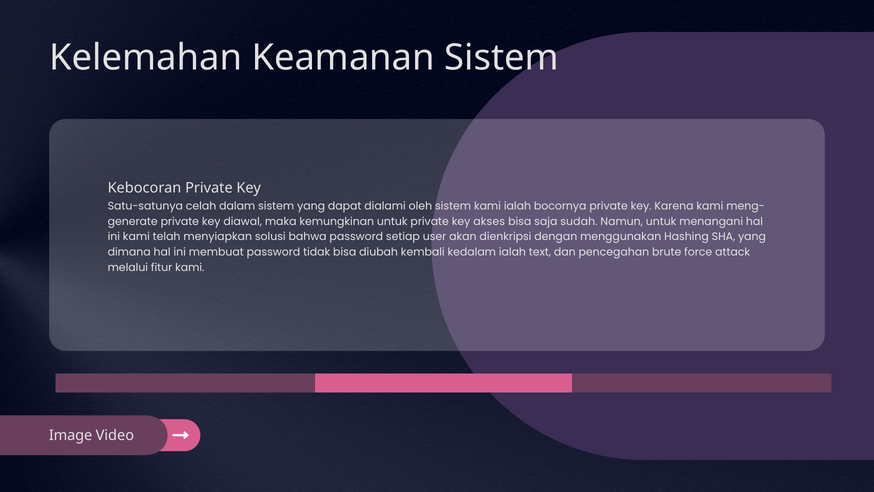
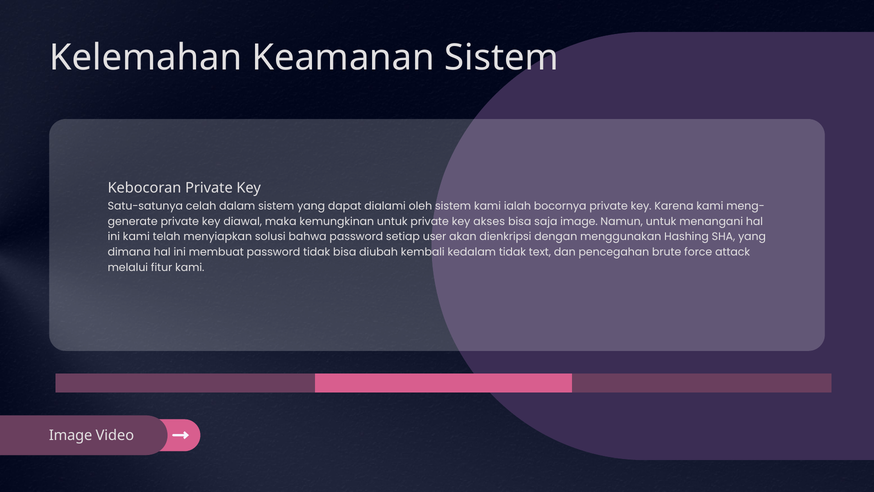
saja sudah: sudah -> image
kedalam ialah: ialah -> tidak
